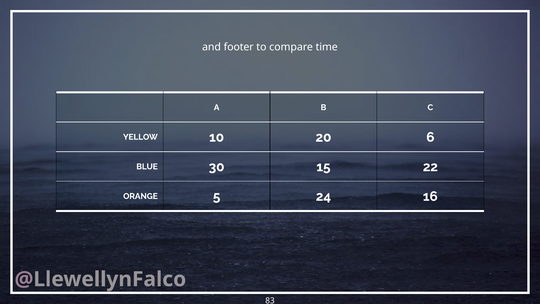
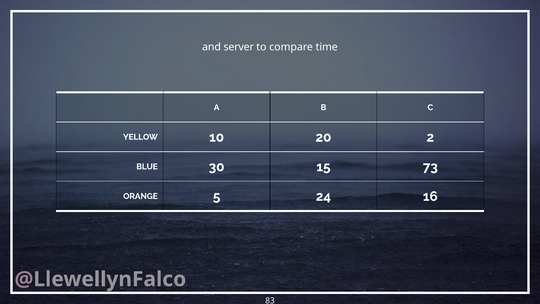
footer: footer -> server
6: 6 -> 2
22: 22 -> 73
